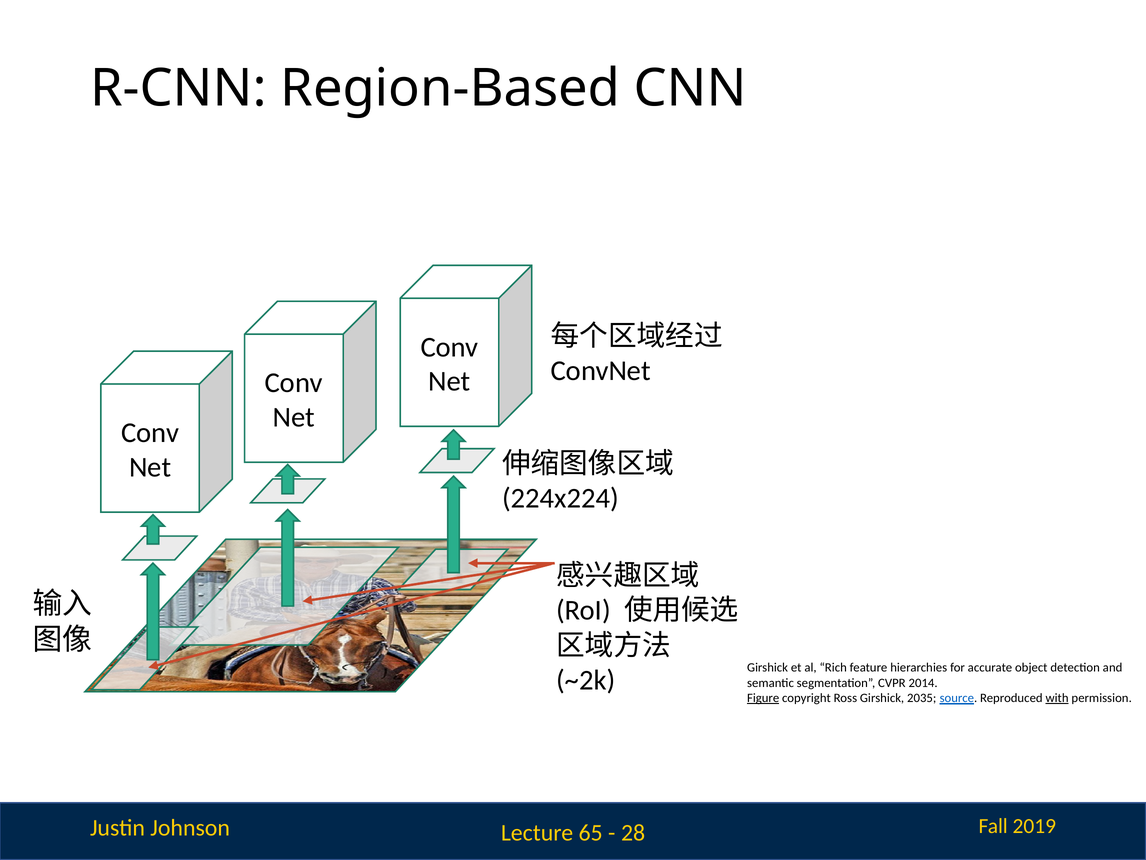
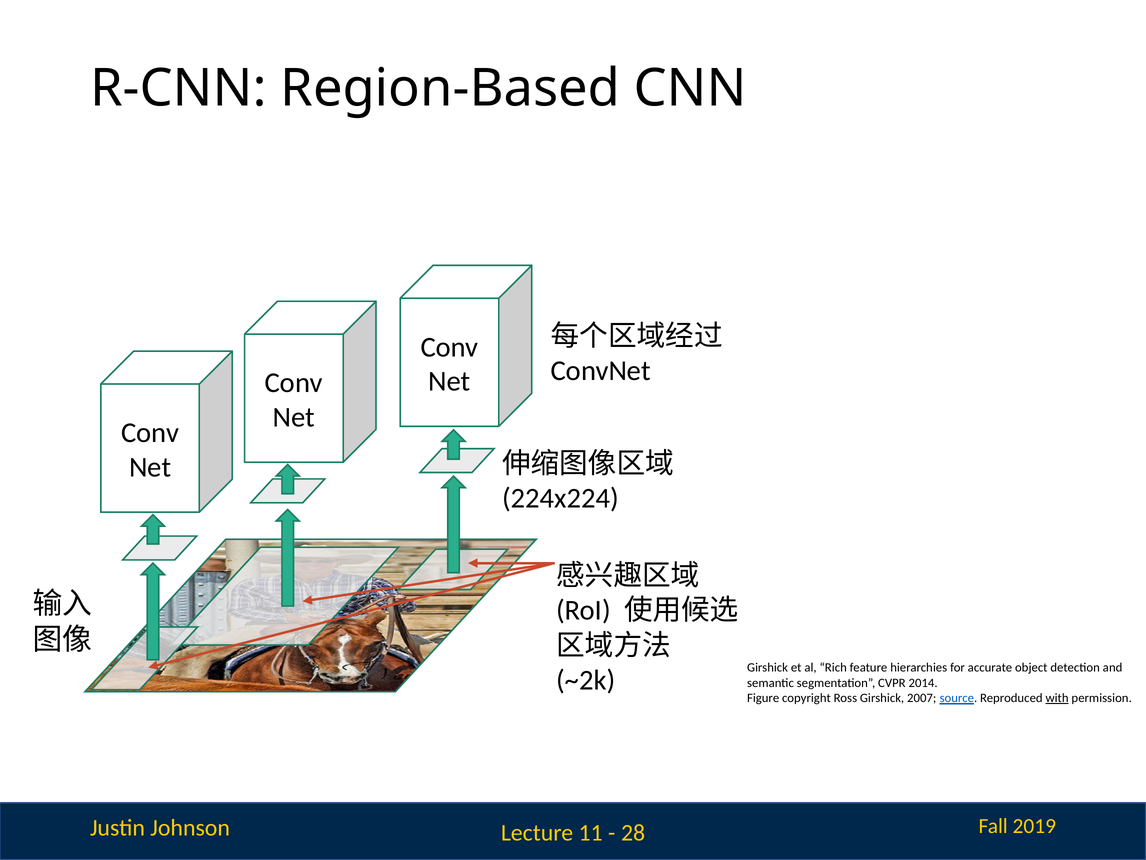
Figure underline: present -> none
2035: 2035 -> 2007
65: 65 -> 11
